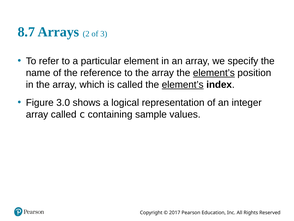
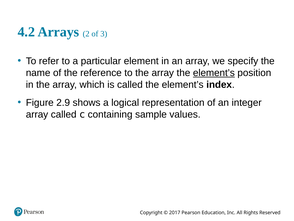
8.7: 8.7 -> 4.2
element’s at (183, 84) underline: present -> none
3.0: 3.0 -> 2.9
